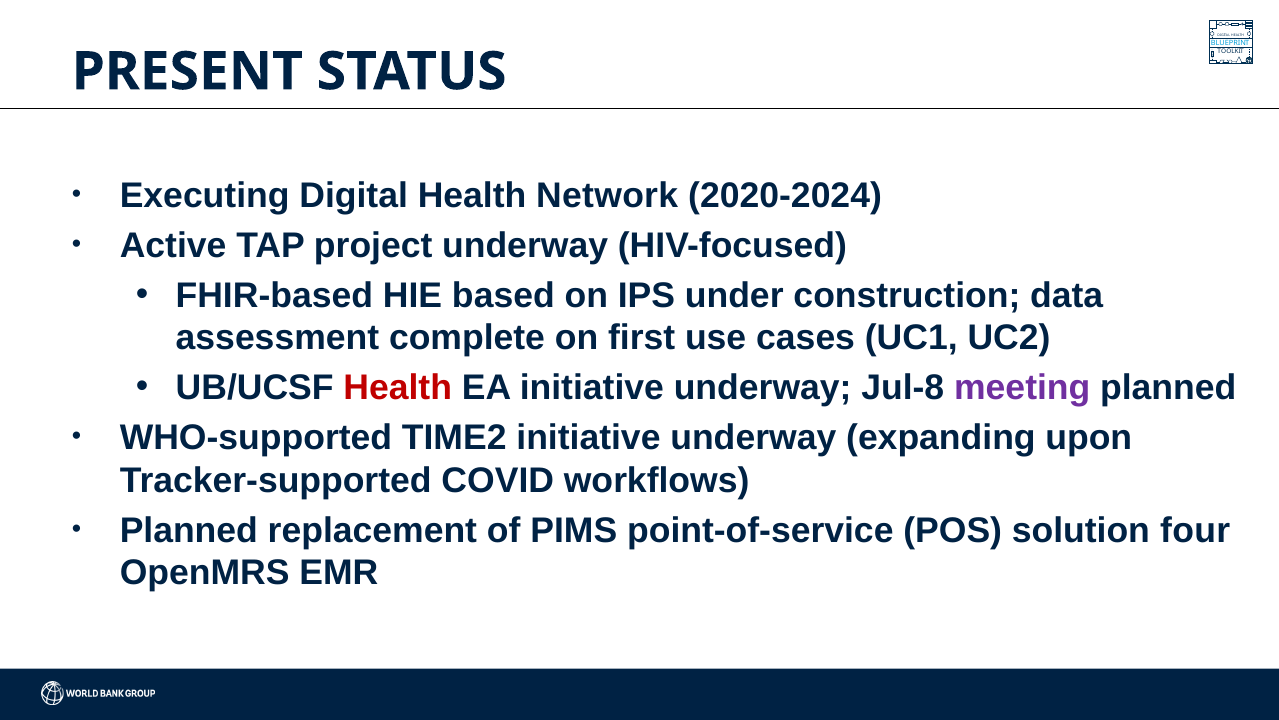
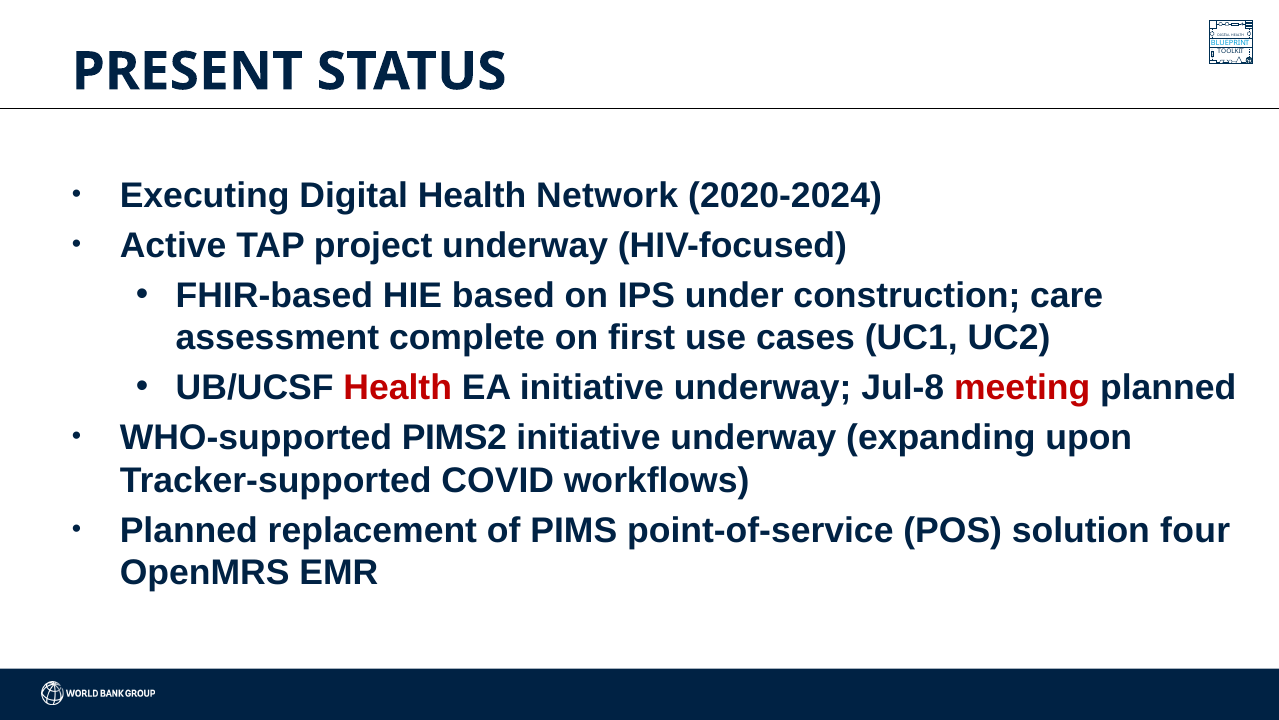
data: data -> care
meeting colour: purple -> red
TIME2: TIME2 -> PIMS2
